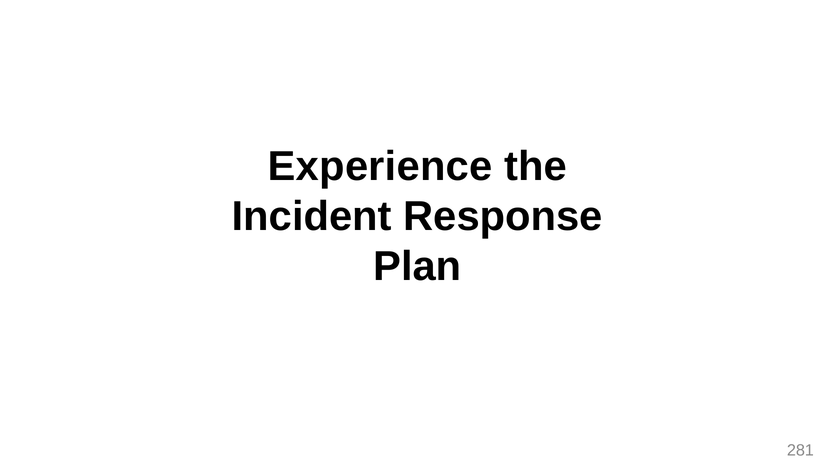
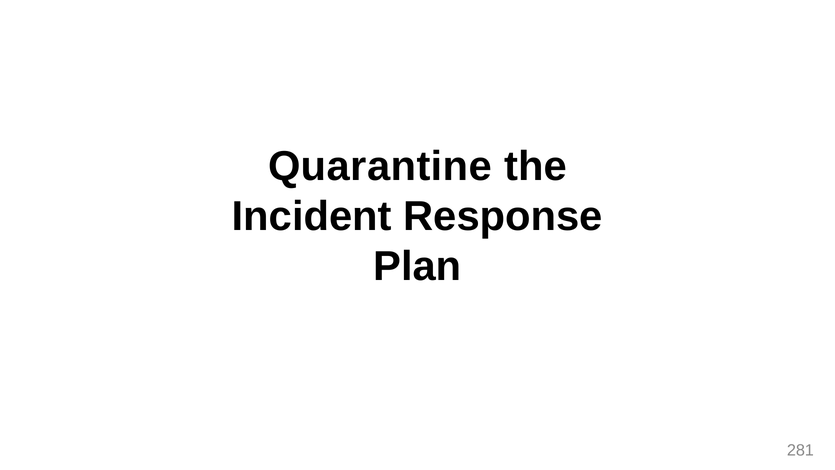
Experience: Experience -> Quarantine
